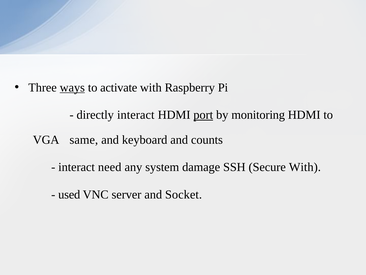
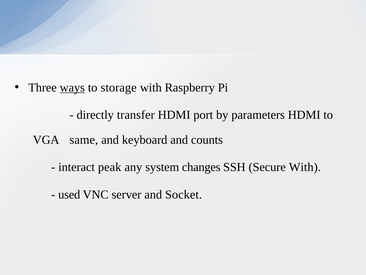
activate: activate -> storage
directly interact: interact -> transfer
port underline: present -> none
monitoring: monitoring -> parameters
need: need -> peak
damage: damage -> changes
